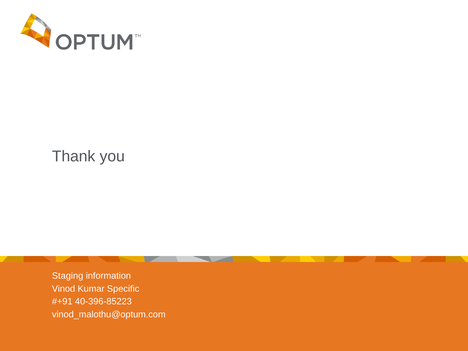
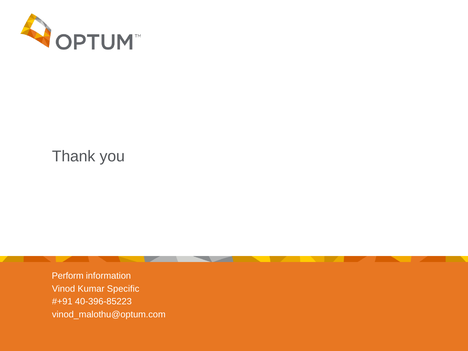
Staging: Staging -> Perform
